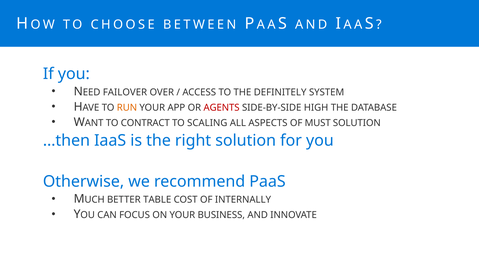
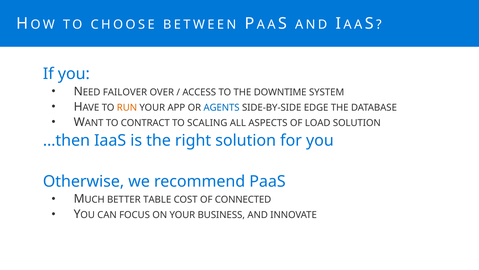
DEFINITELY: DEFINITELY -> DOWNTIME
AGENTS colour: red -> blue
HIGH: HIGH -> EDGE
MUST: MUST -> LOAD
INTERNALLY: INTERNALLY -> CONNECTED
